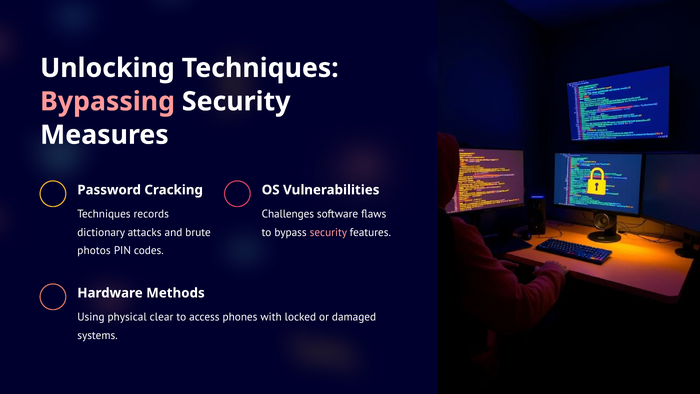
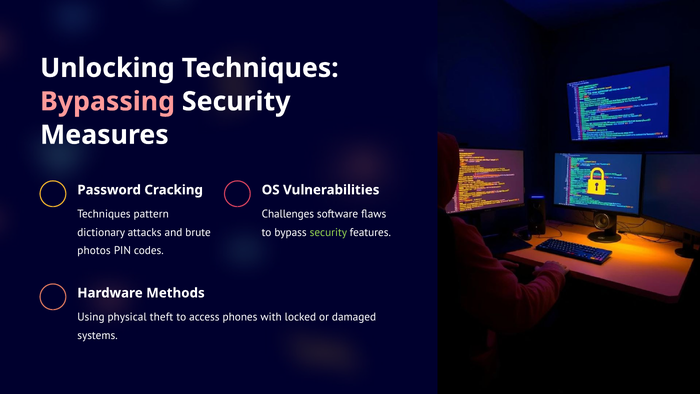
records: records -> pattern
security at (328, 232) colour: pink -> light green
clear: clear -> theft
